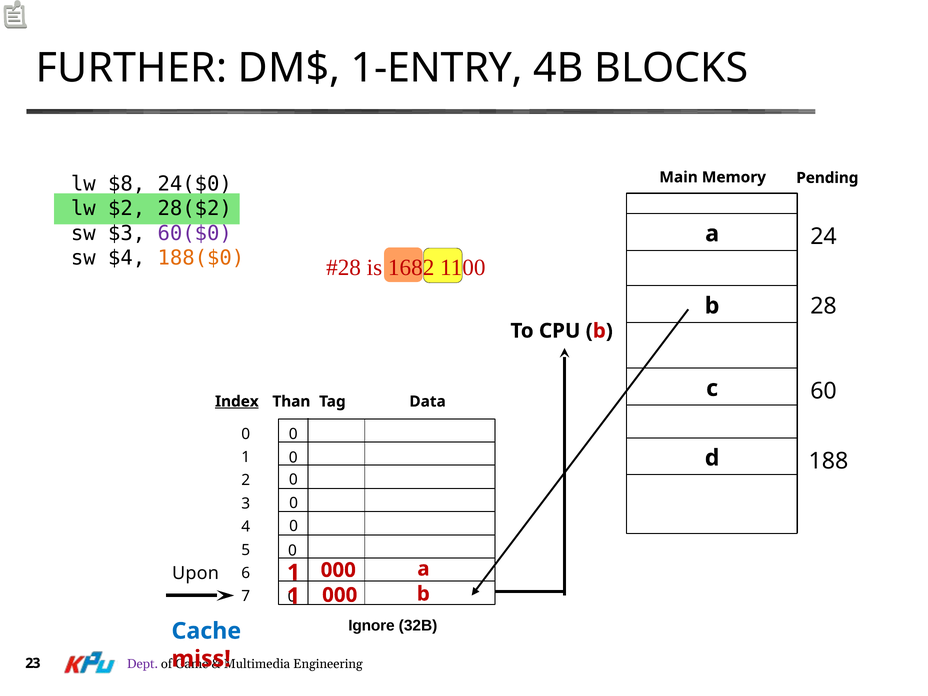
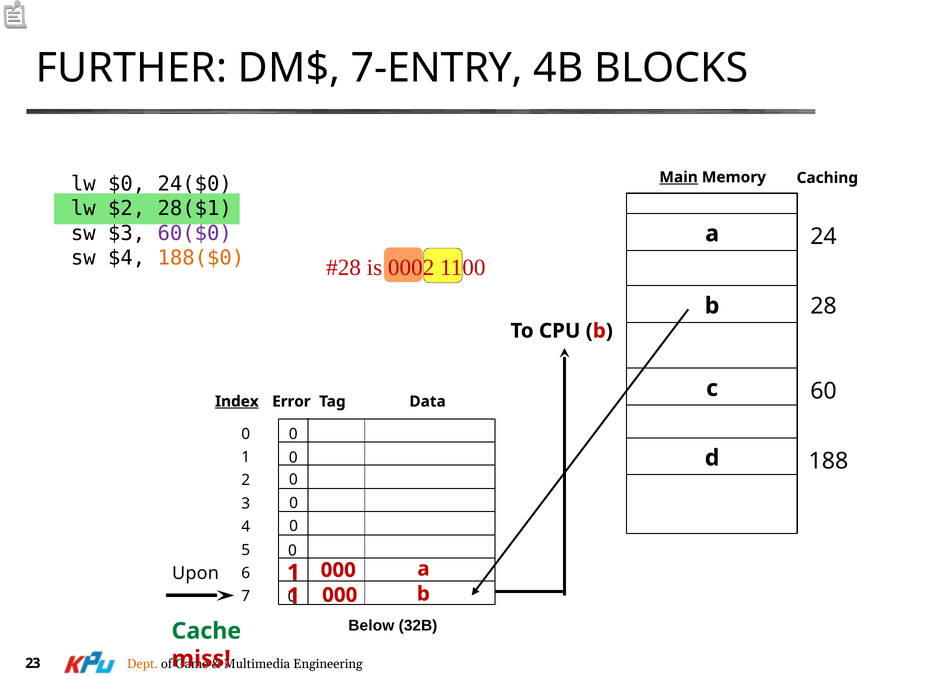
1-ENTRY: 1-ENTRY -> 7-ENTRY
Main underline: none -> present
$8: $8 -> $0
Pending: Pending -> Caching
28($2: 28($2 -> 28($1
1682: 1682 -> 0002
Than: Than -> Error
Ignore: Ignore -> Below
Cache colour: blue -> green
Dept colour: purple -> orange
